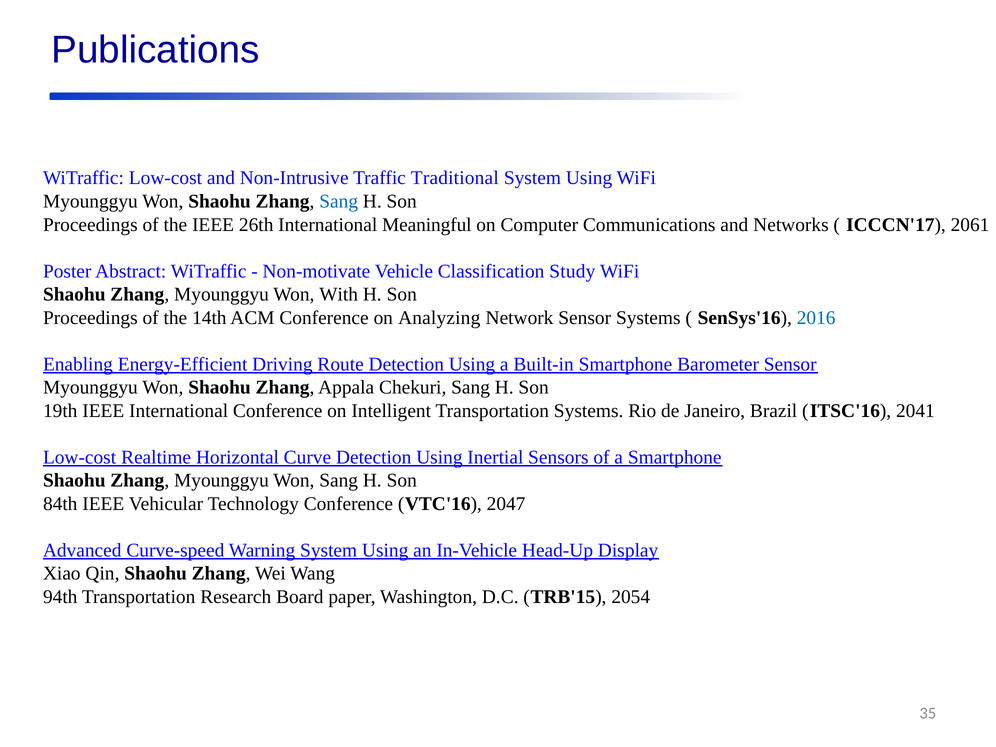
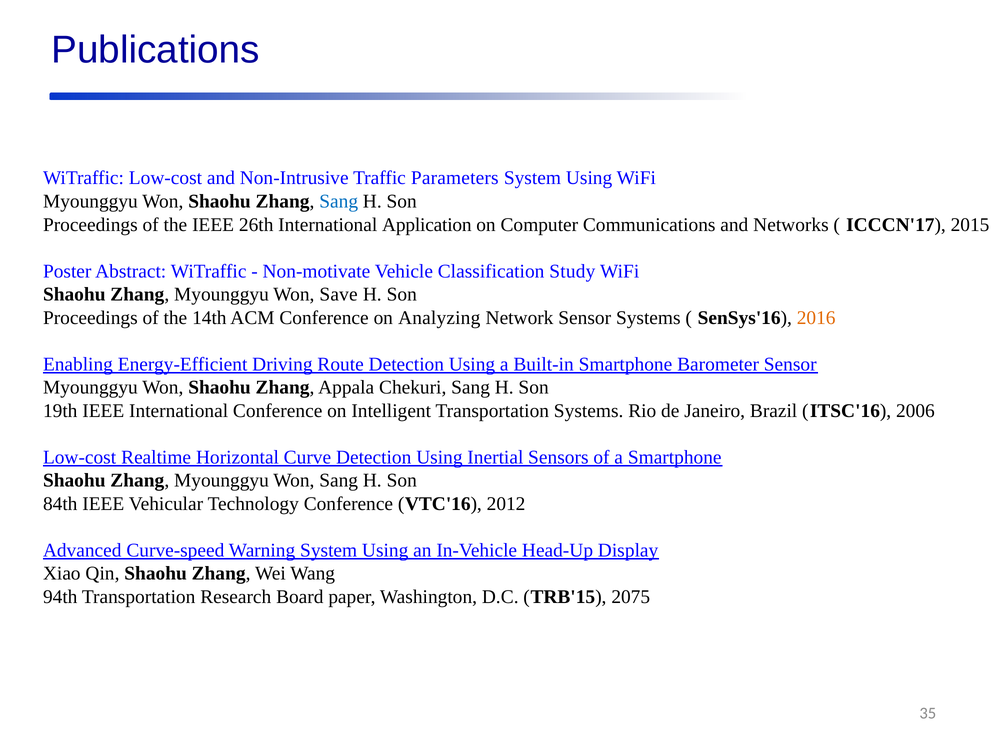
Traditional: Traditional -> Parameters
Meaningful: Meaningful -> Application
2061: 2061 -> 2015
With: With -> Save
2016 colour: blue -> orange
2041: 2041 -> 2006
2047: 2047 -> 2012
2054: 2054 -> 2075
